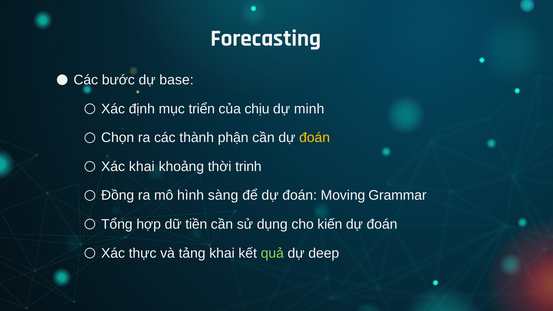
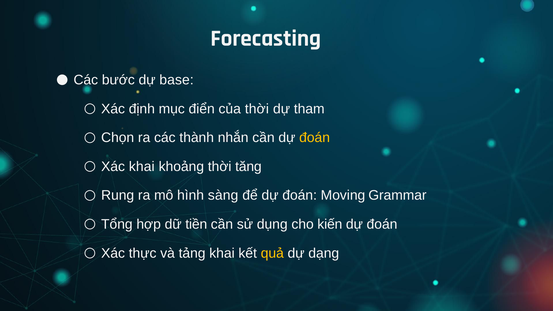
triển: triển -> điển
của chịu: chịu -> thời
minh: minh -> tham
phận: phận -> nhắn
trinh: trinh -> tăng
Đồng: Đồng -> Rung
quả colour: light green -> yellow
deep: deep -> dạng
